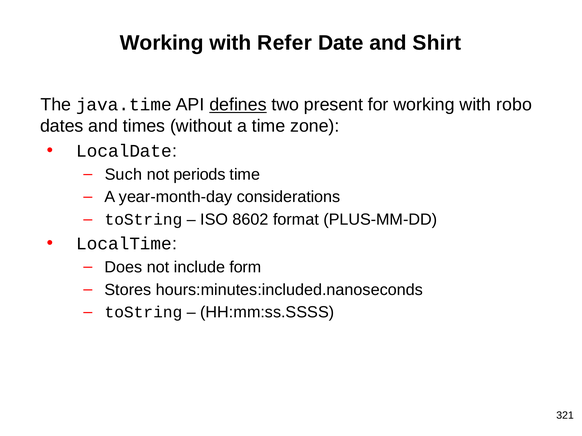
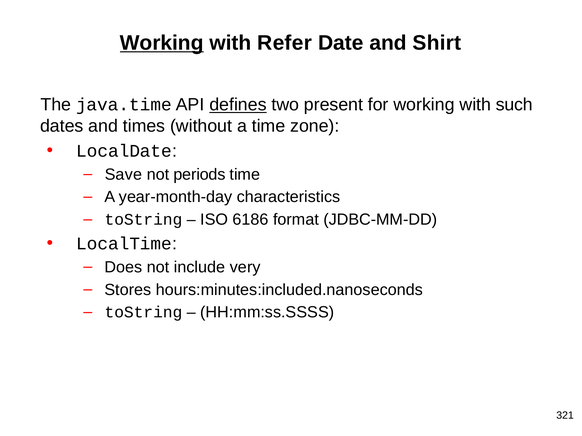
Working at (162, 43) underline: none -> present
robo: robo -> such
Such: Such -> Save
considerations: considerations -> characteristics
8602: 8602 -> 6186
PLUS-MM-DD: PLUS-MM-DD -> JDBC-MM-DD
form: form -> very
